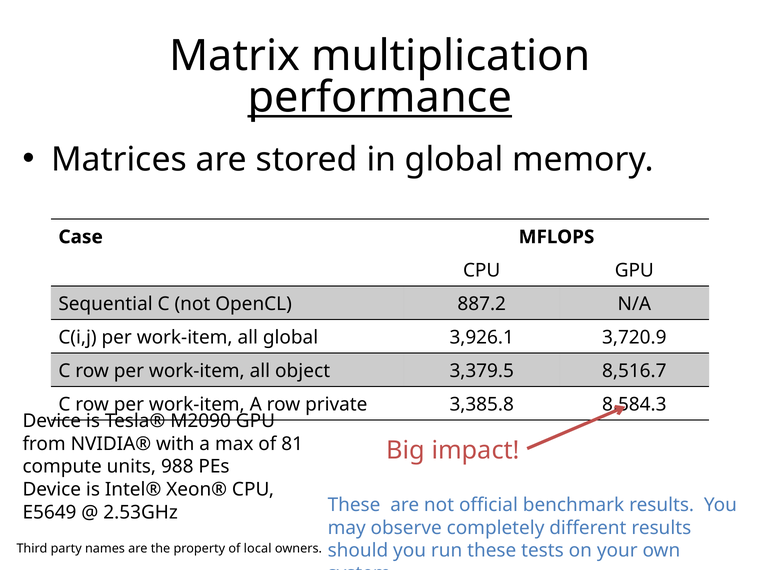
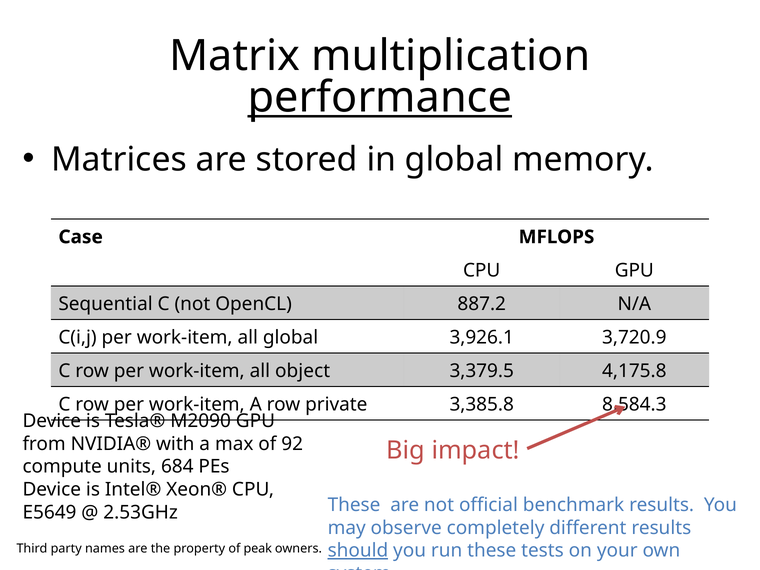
8,516.7: 8,516.7 -> 4,175.8
81: 81 -> 92
988: 988 -> 684
local: local -> peak
should underline: none -> present
